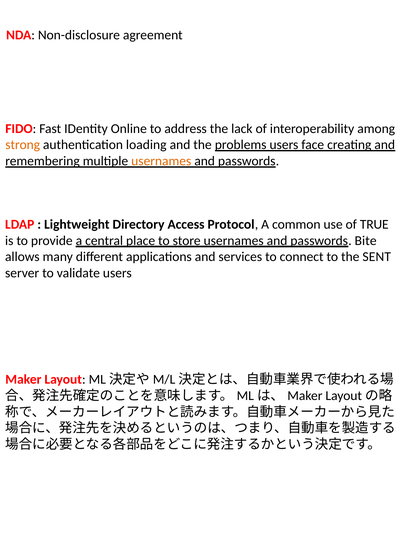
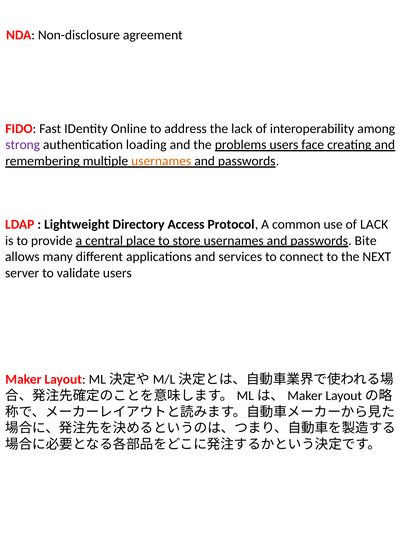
strong colour: orange -> purple
of TRUE: TRUE -> LACK
SENT: SENT -> NEXT
